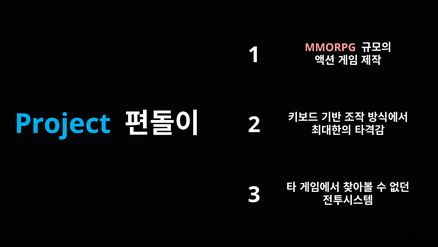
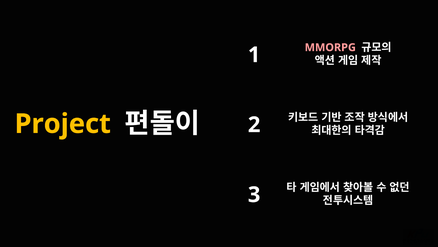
Project colour: light blue -> yellow
